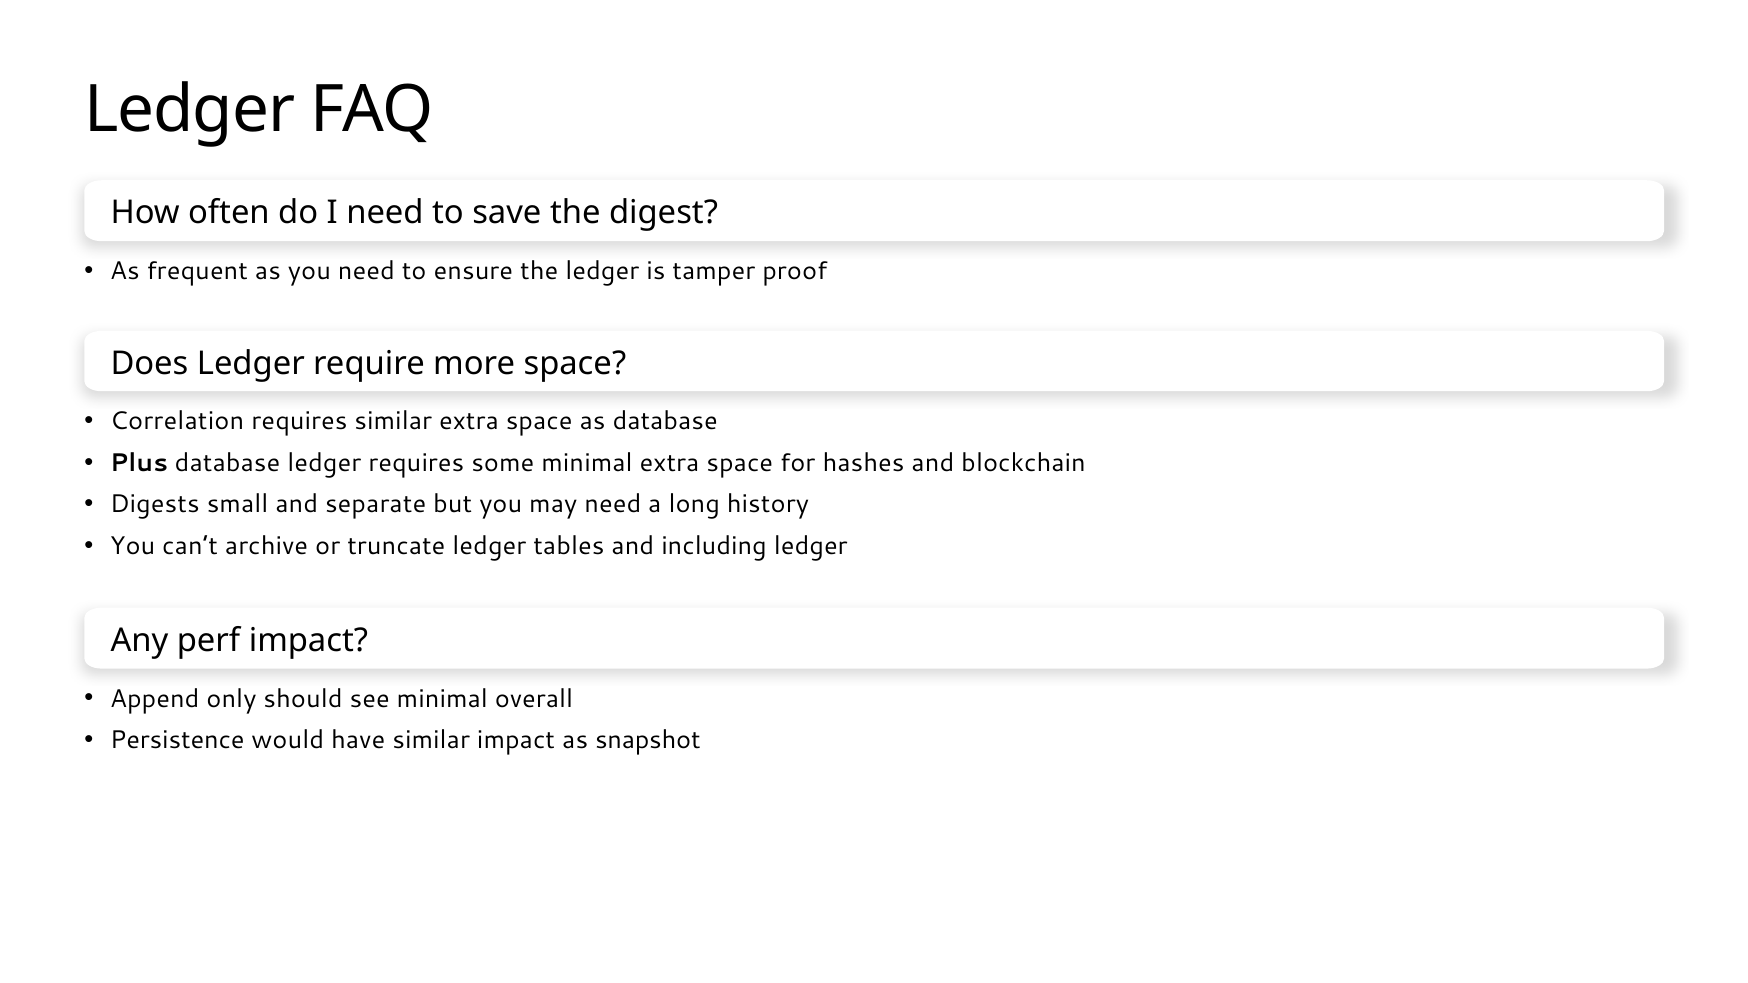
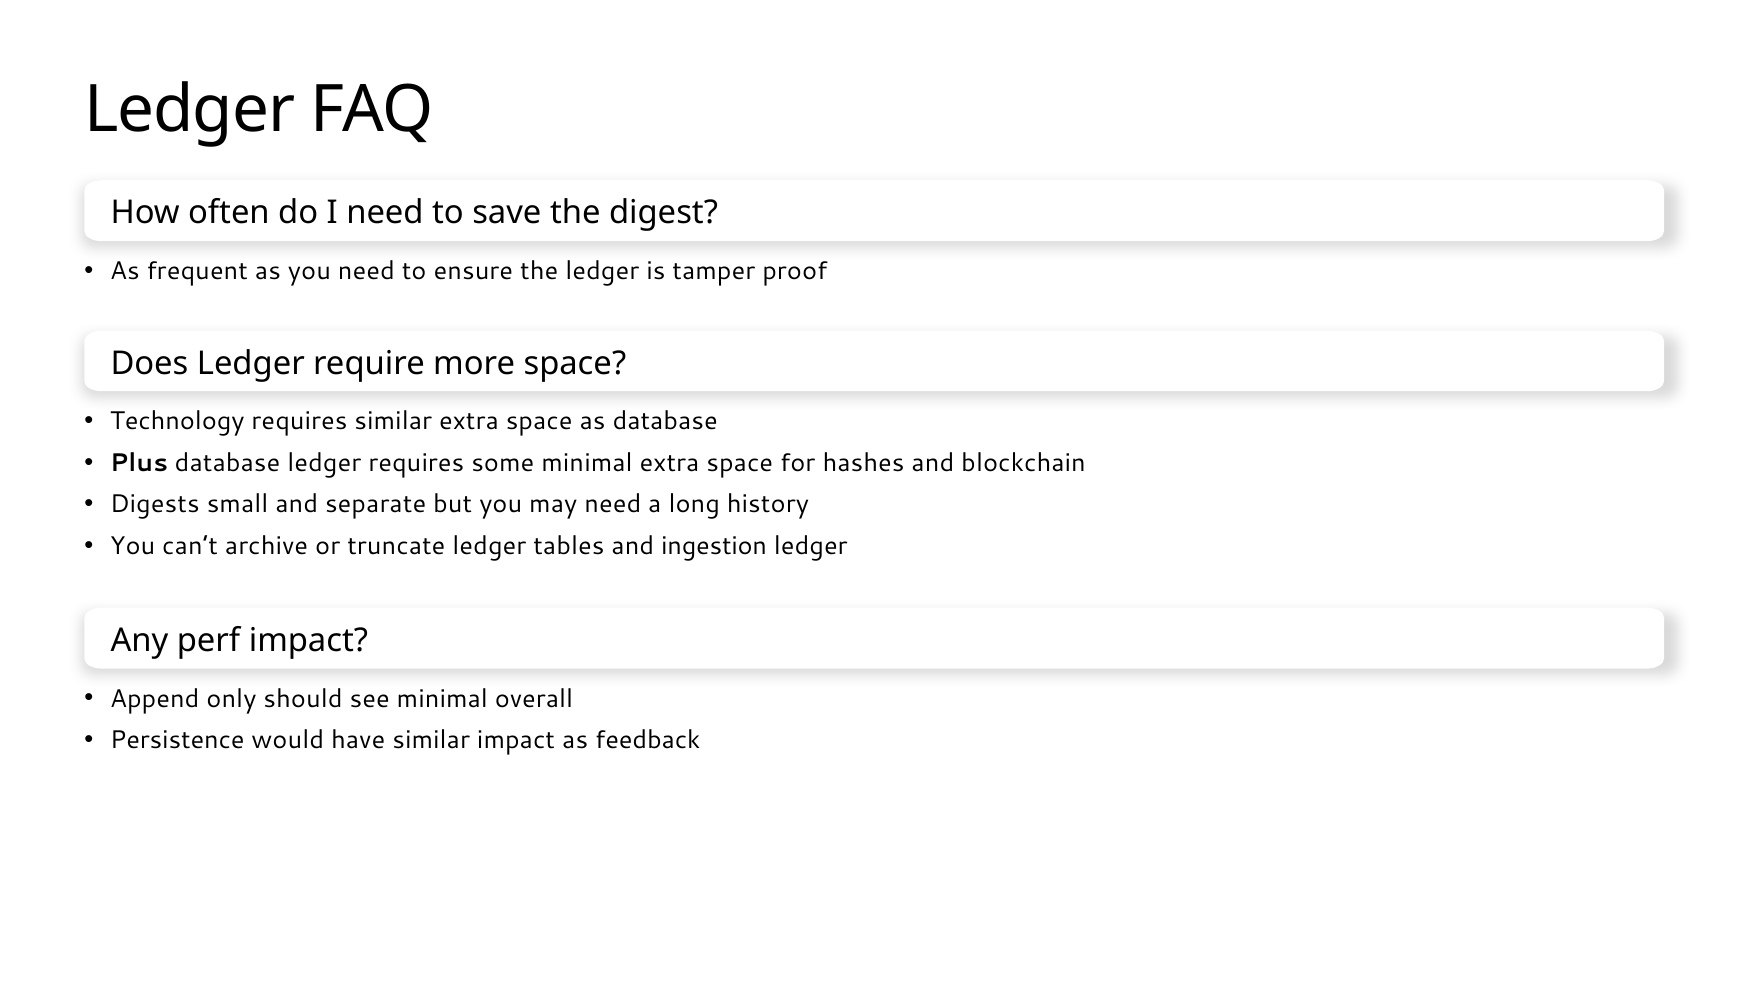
Correlation: Correlation -> Technology
including: including -> ingestion
snapshot: snapshot -> feedback
